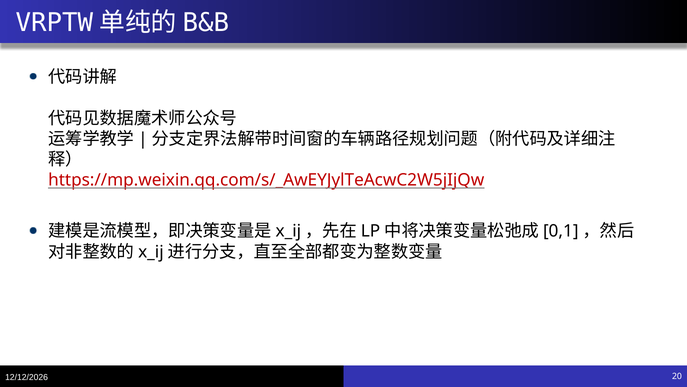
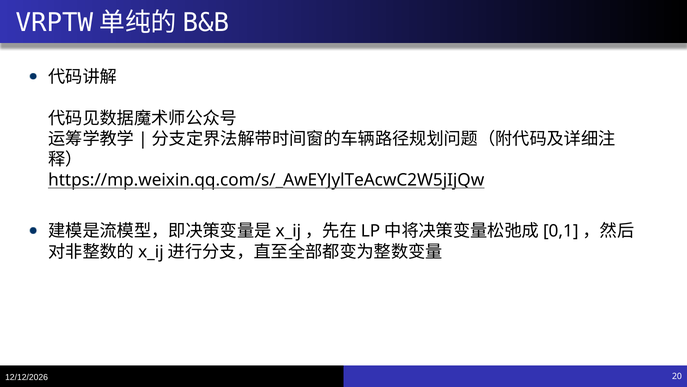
https://mp.weixin.qq.com/s/_AwEYJylTeAcwC2W5jIjQw colour: red -> black
